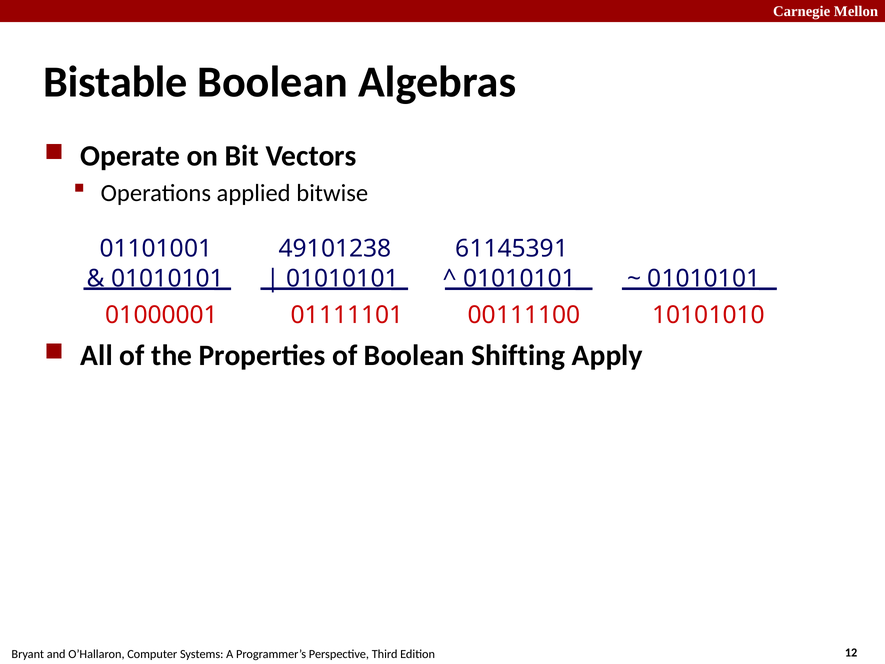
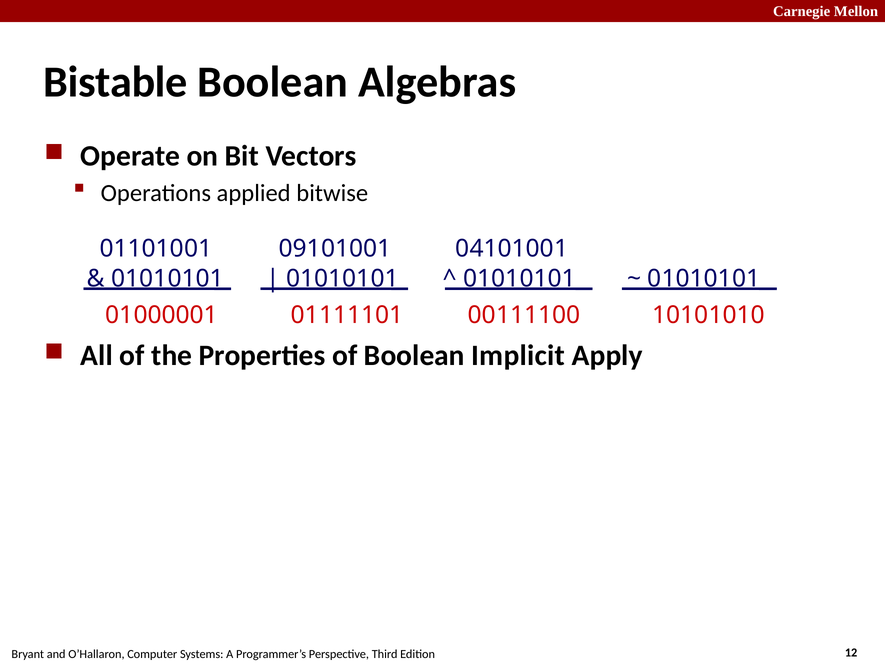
49101238: 49101238 -> 09101001
61145391: 61145391 -> 04101001
Shifting: Shifting -> Implicit
